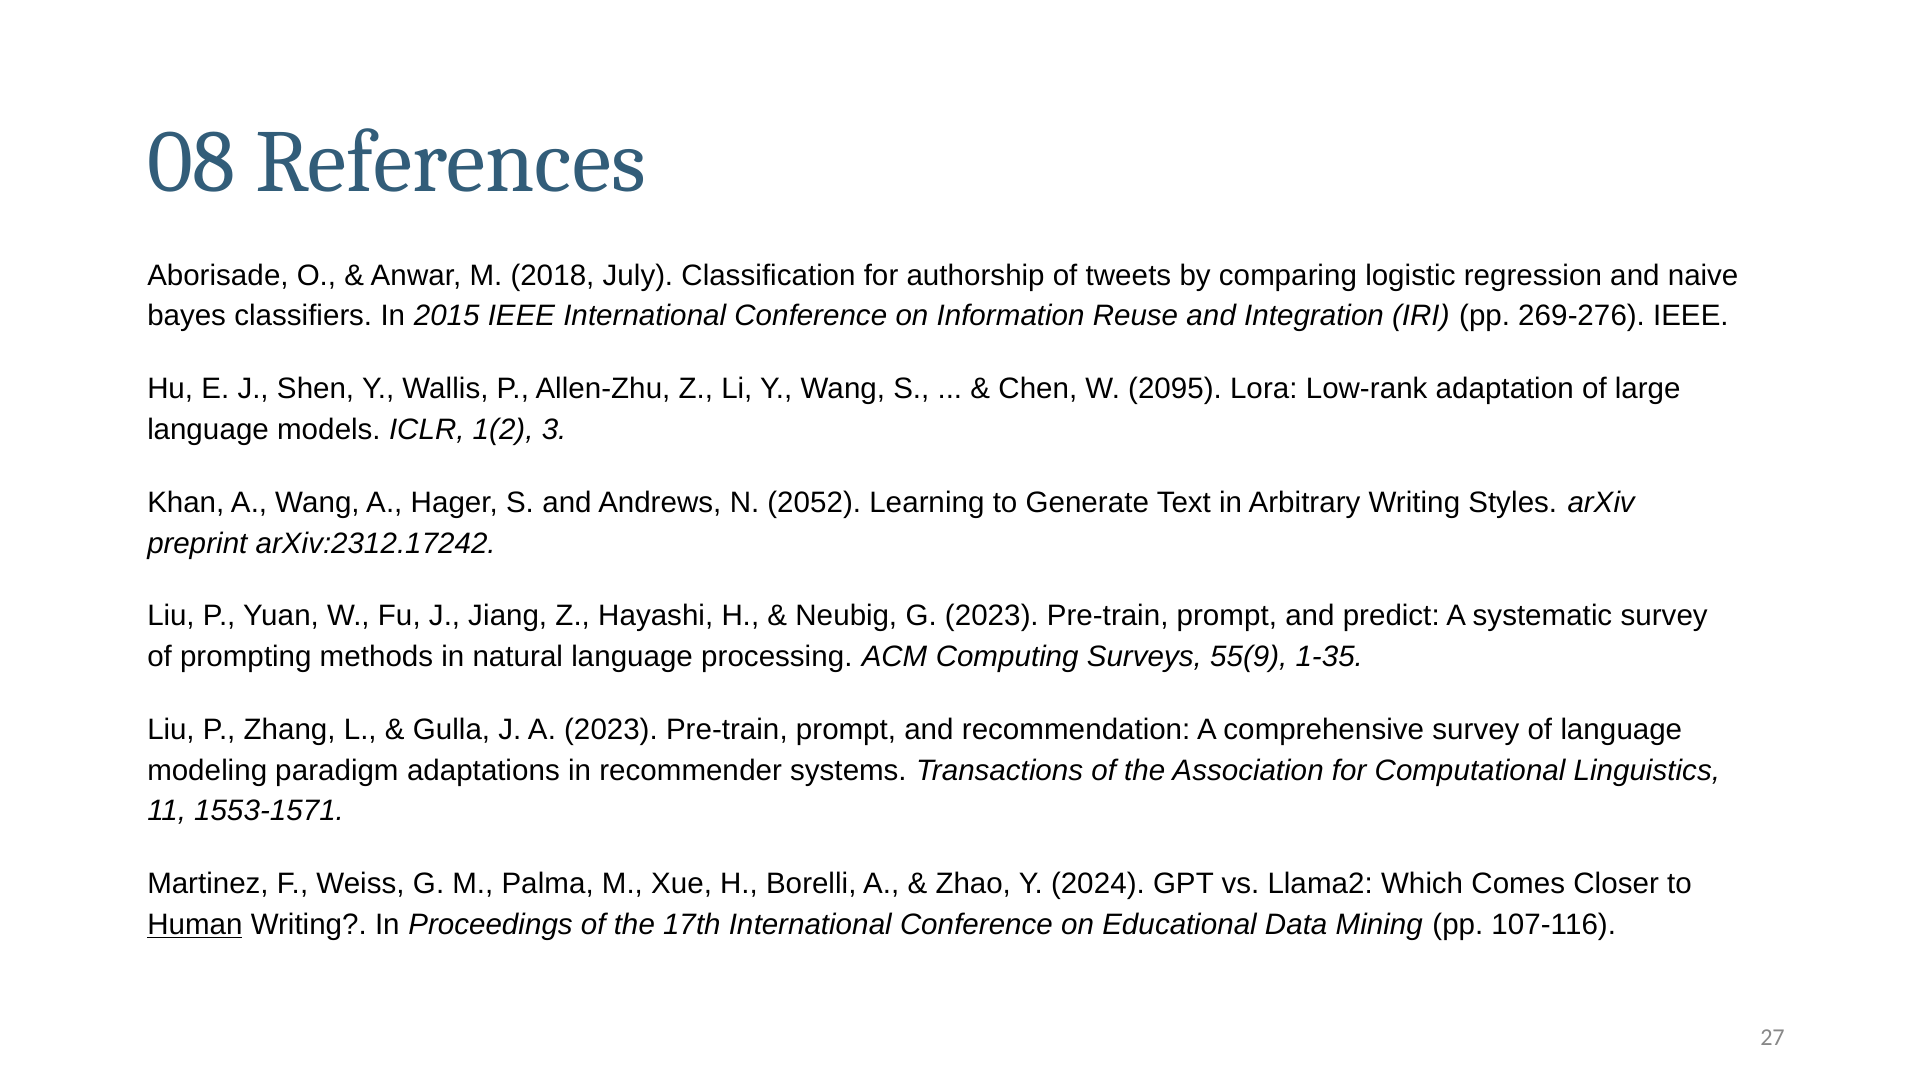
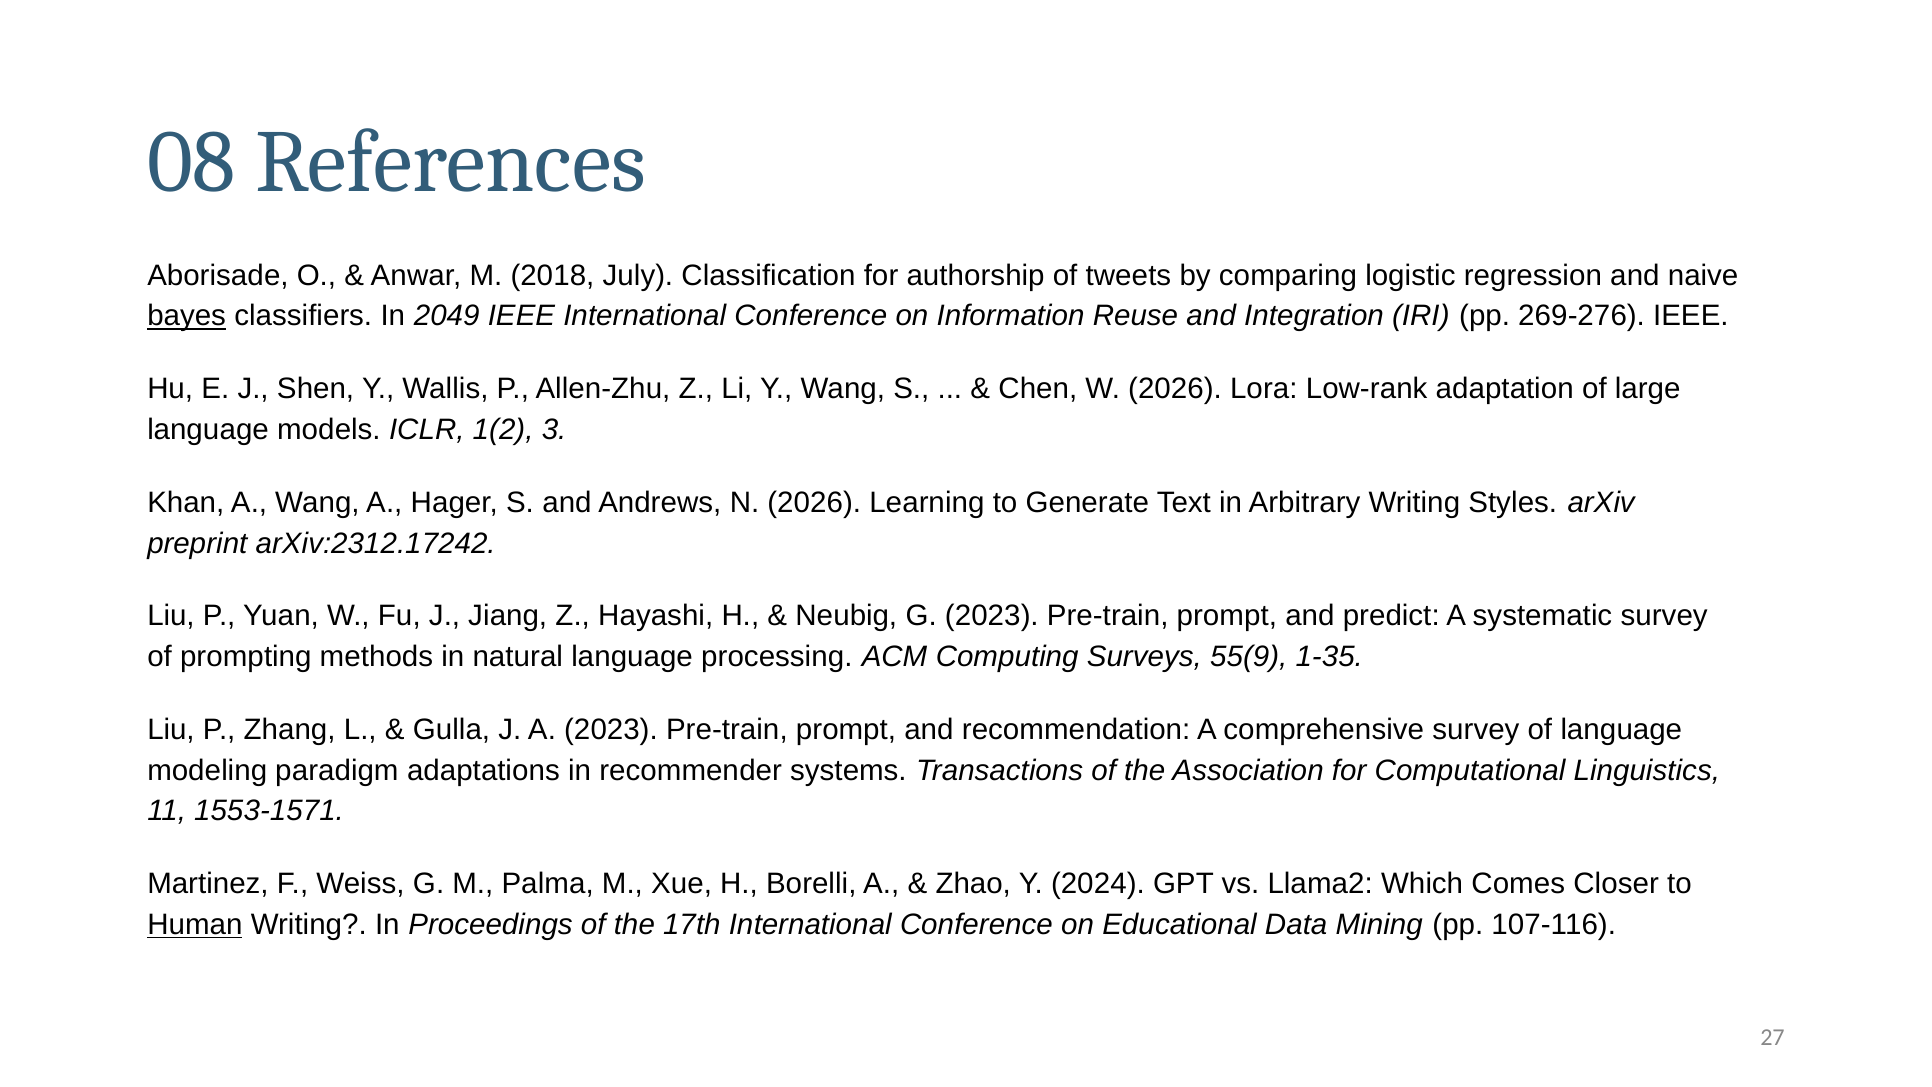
bayes underline: none -> present
2015: 2015 -> 2049
W 2095: 2095 -> 2026
N 2052: 2052 -> 2026
